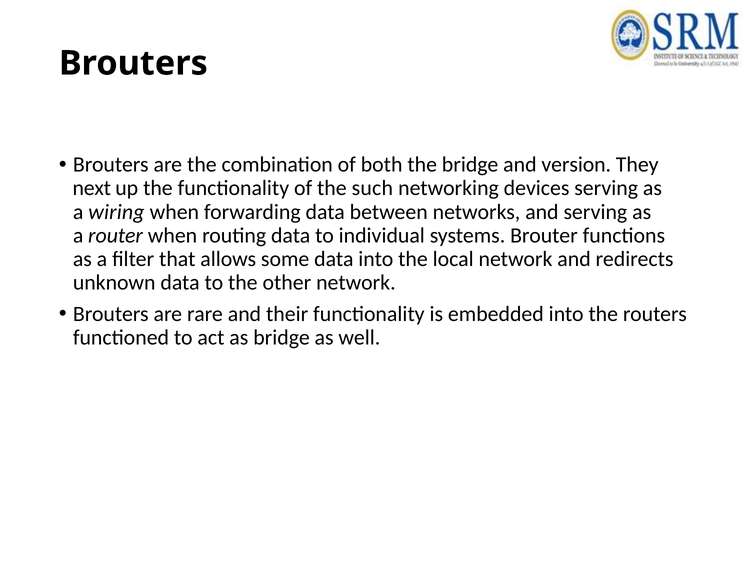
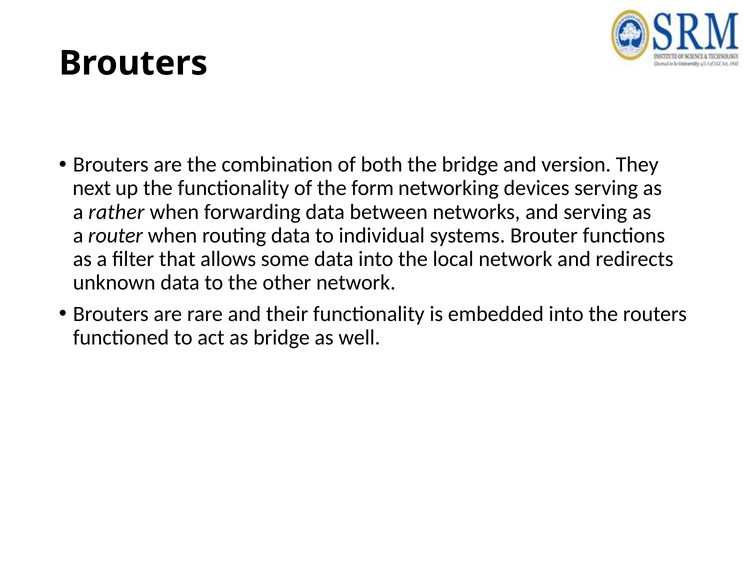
such: such -> form
wiring: wiring -> rather
